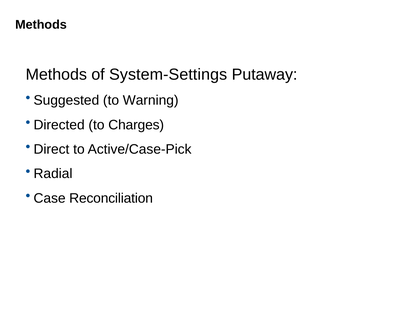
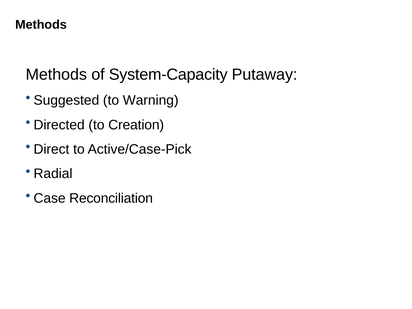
System-Settings: System-Settings -> System-Capacity
Charges: Charges -> Creation
